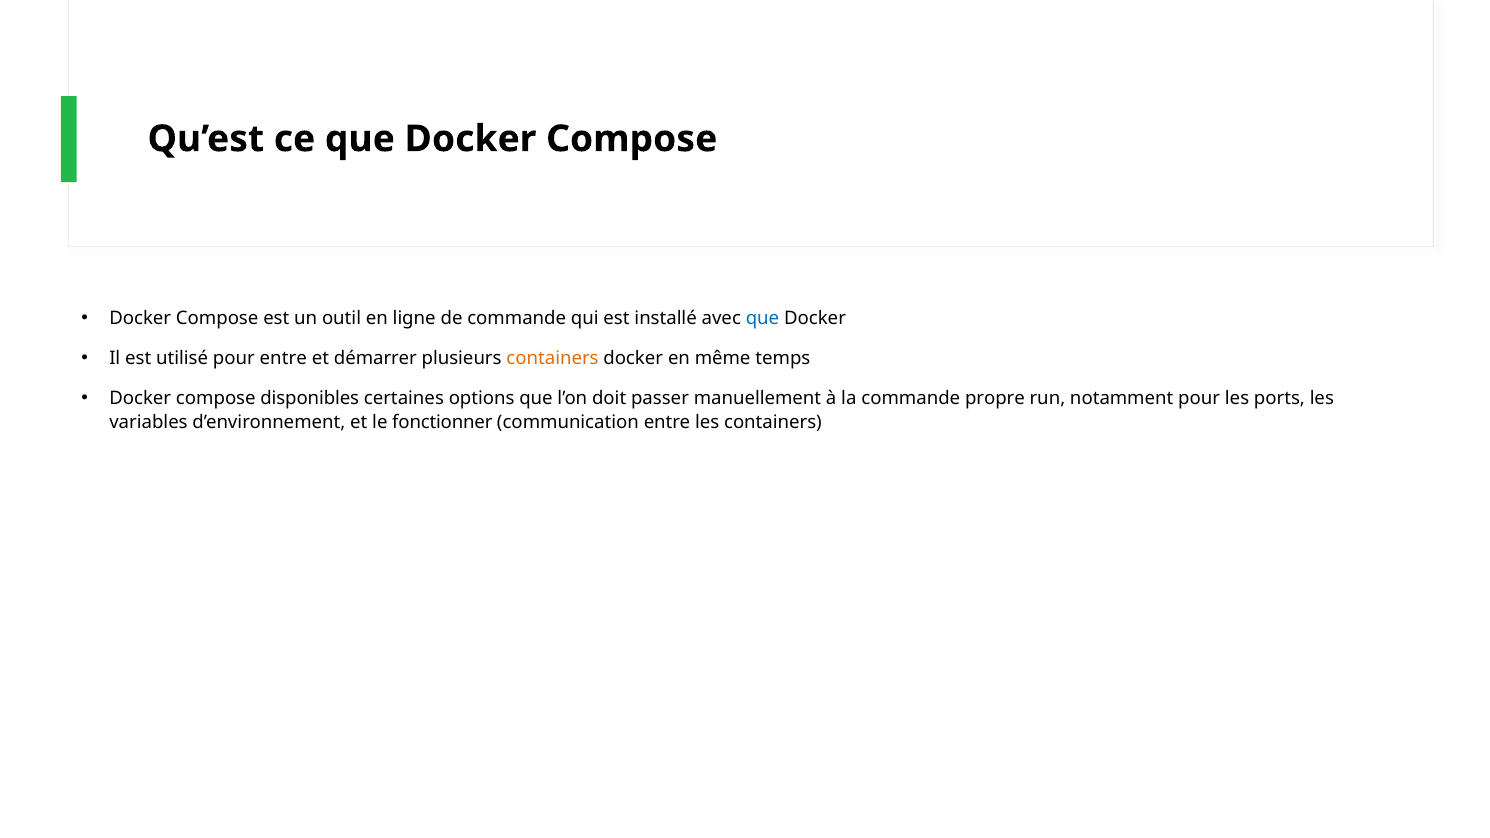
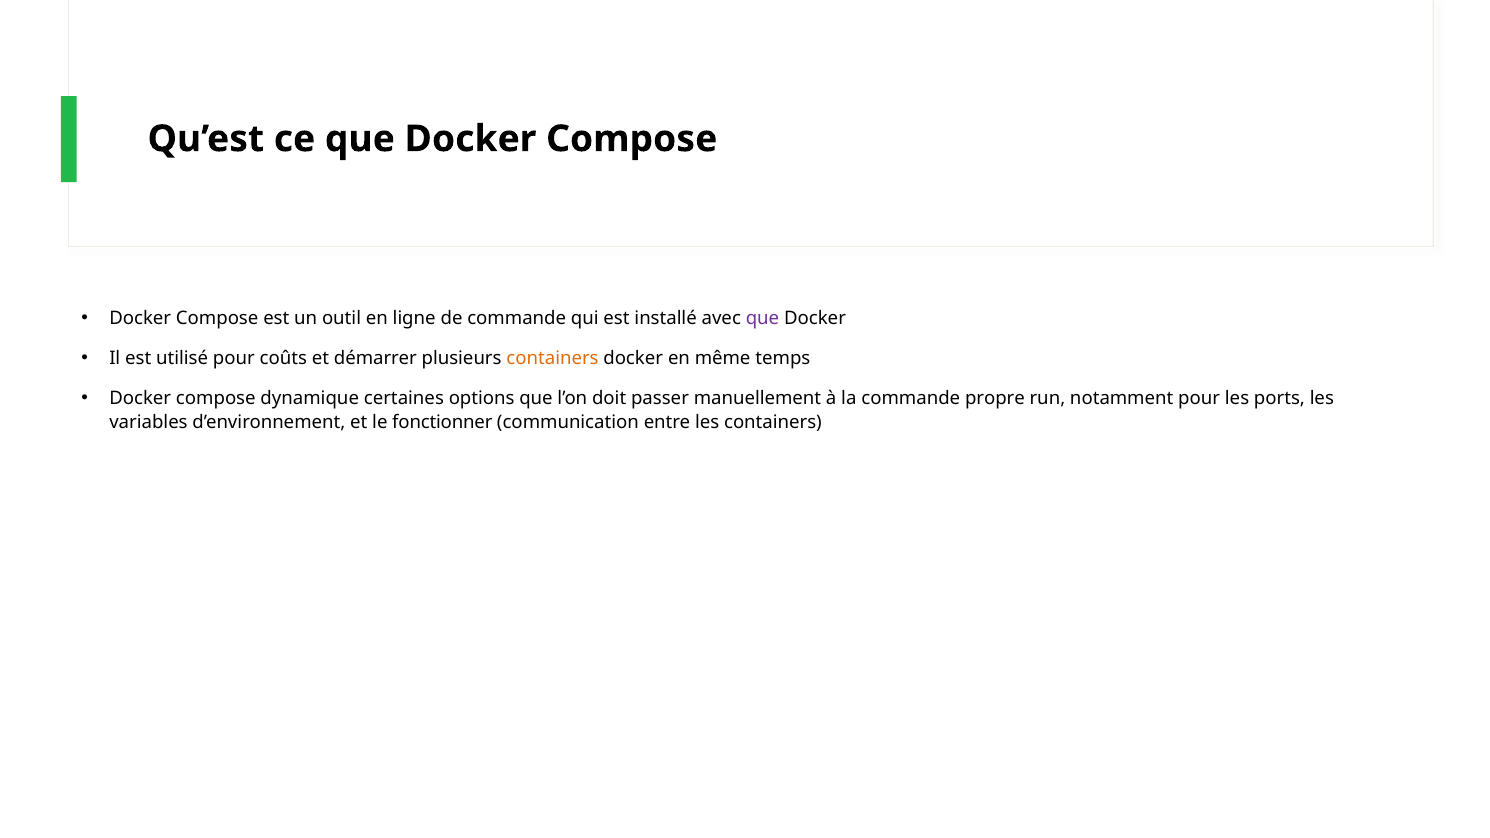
que at (763, 318) colour: blue -> purple
pour entre: entre -> coûts
disponibles: disponibles -> dynamique
